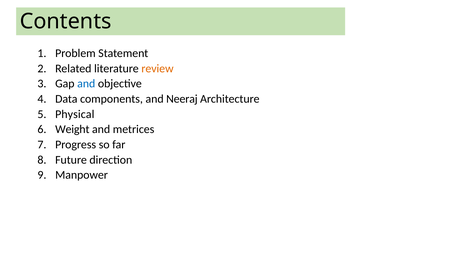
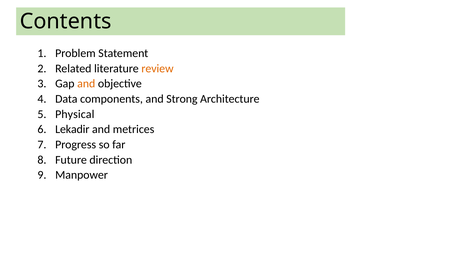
and at (86, 84) colour: blue -> orange
Neeraj: Neeraj -> Strong
Weight: Weight -> Lekadir
